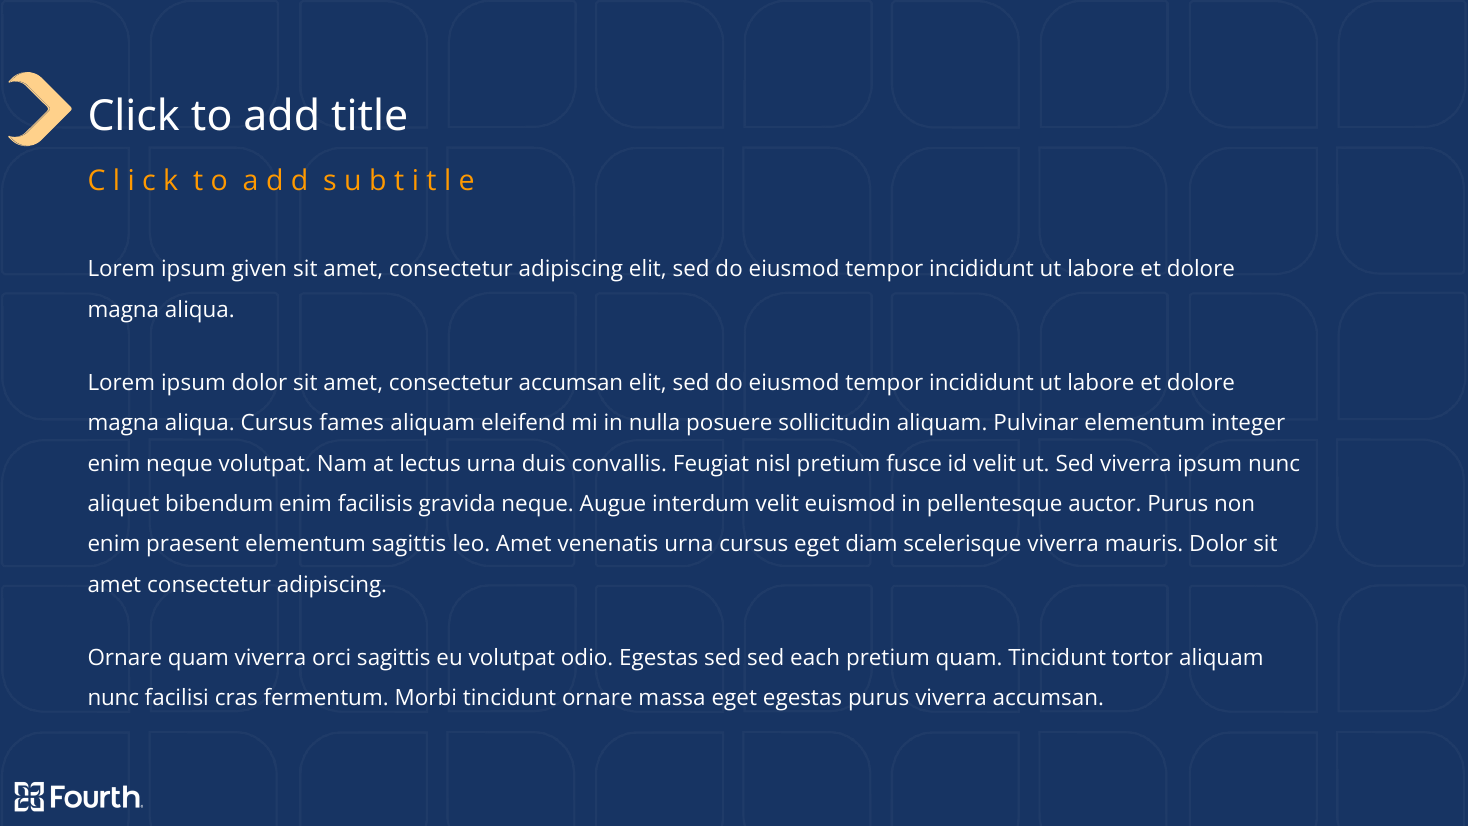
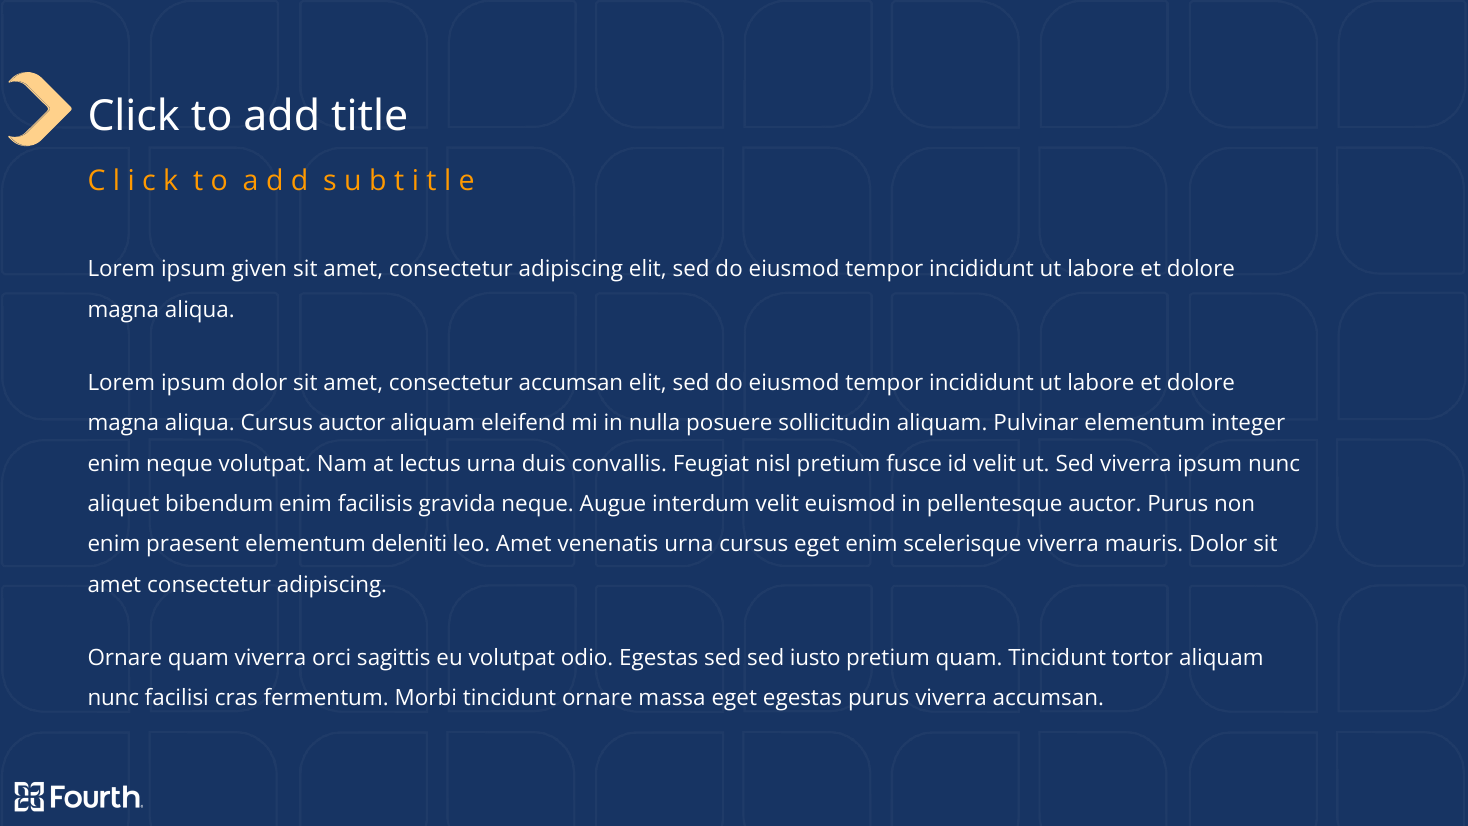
Cursus fames: fames -> auctor
elementum sagittis: sagittis -> deleniti
eget diam: diam -> enim
each: each -> iusto
